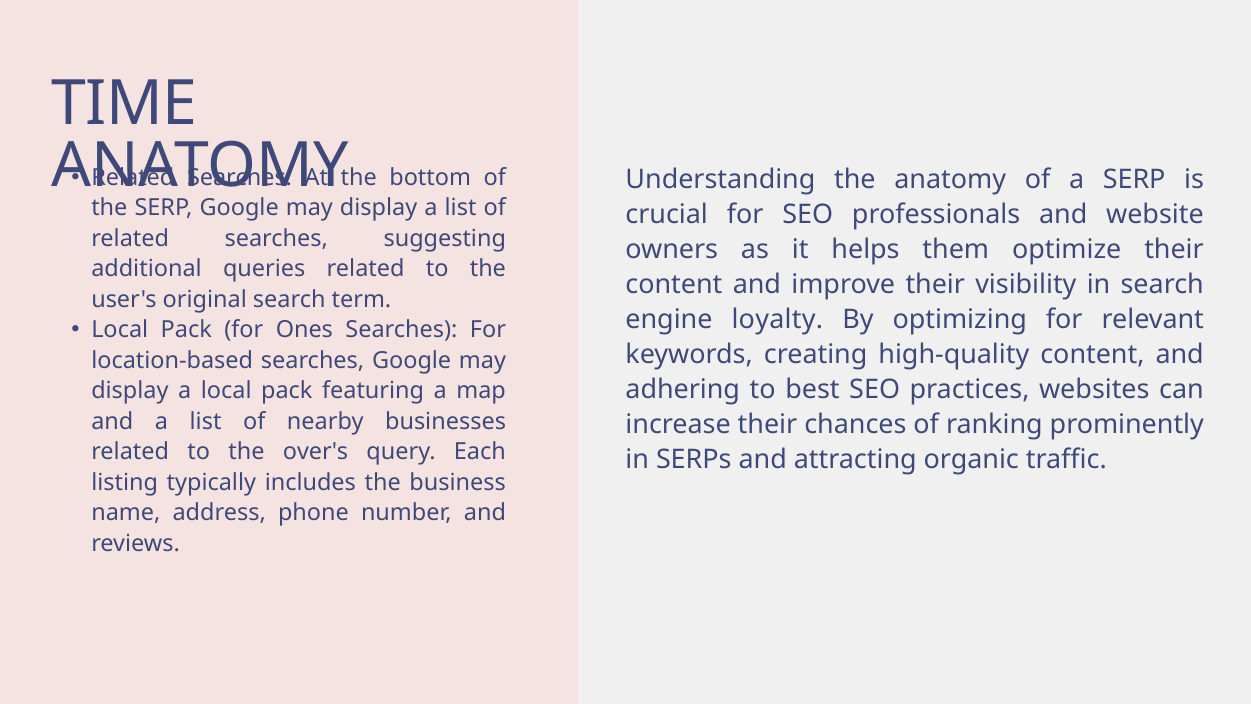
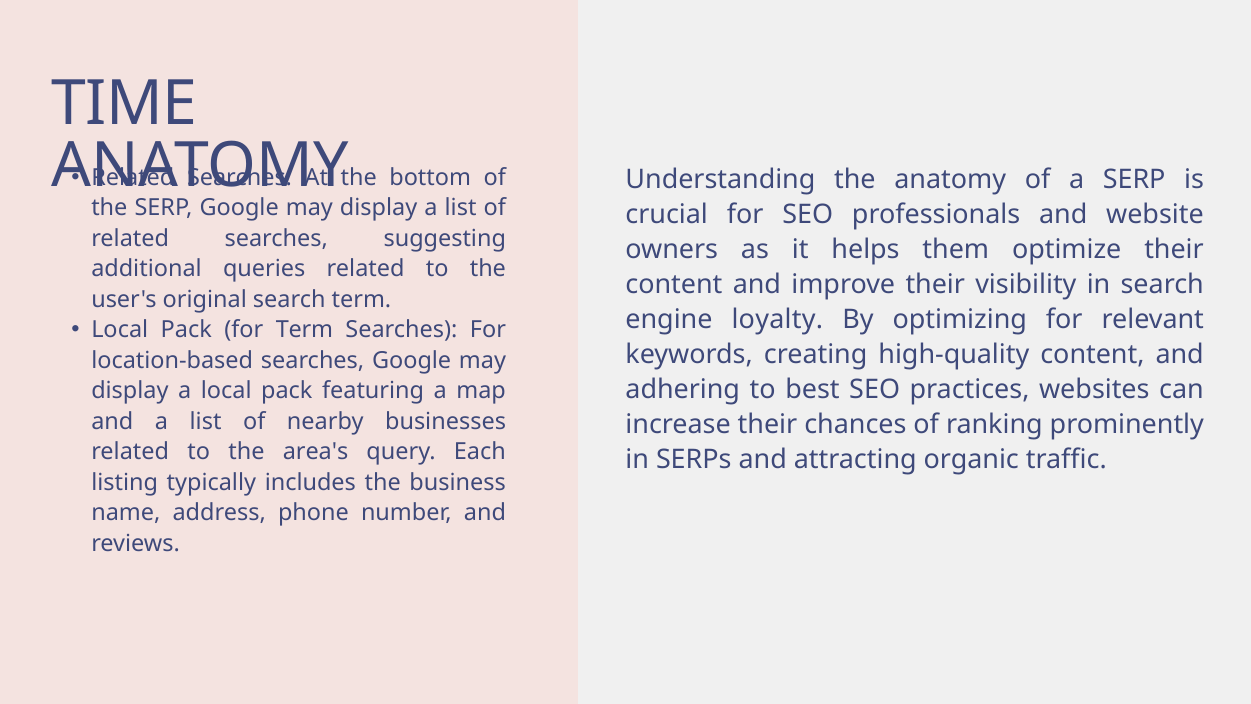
for Ones: Ones -> Term
over's: over's -> area's
